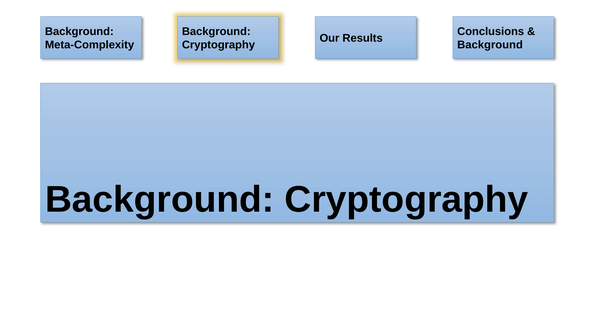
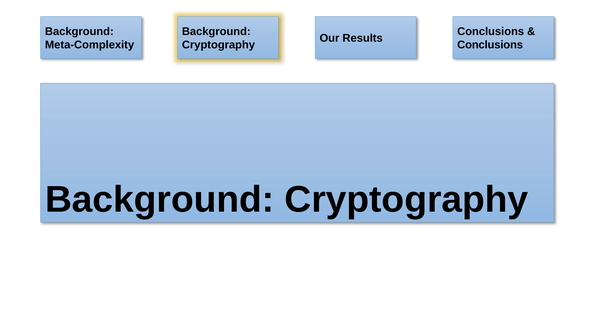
Background at (490, 45): Background -> Conclusions
